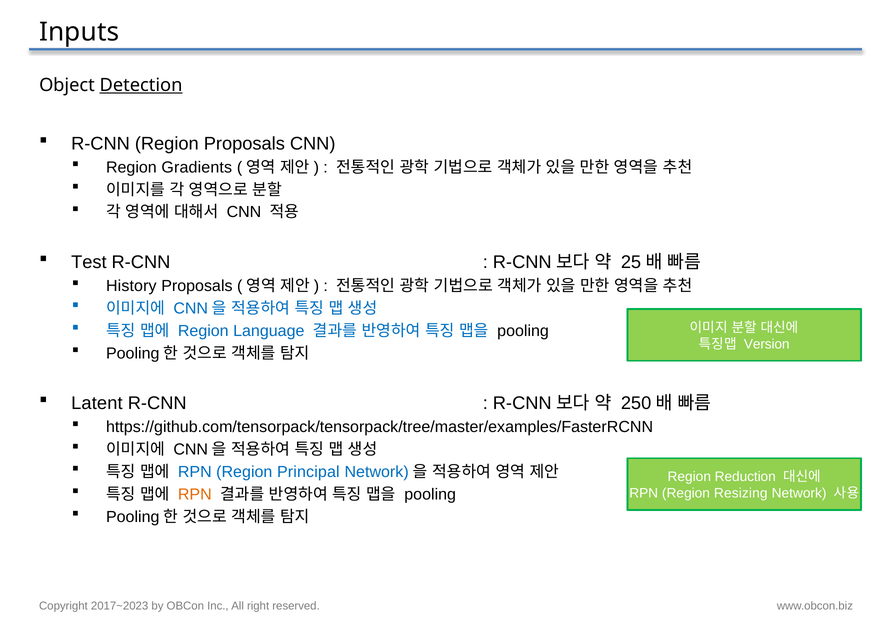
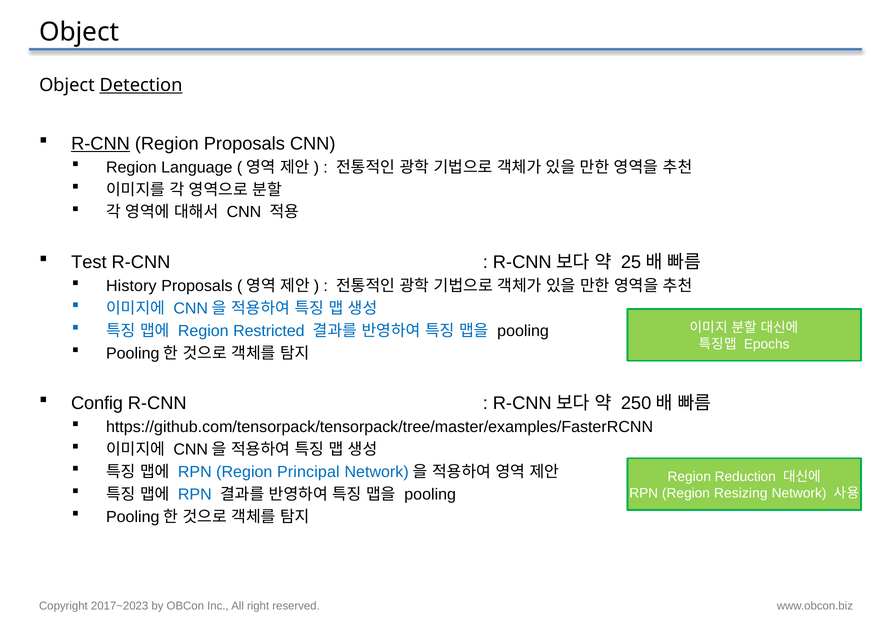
Inputs at (79, 32): Inputs -> Object
R-CNN at (101, 144) underline: none -> present
Gradients: Gradients -> Language
Language: Language -> Restricted
Version: Version -> Epochs
Latent: Latent -> Config
RPN at (195, 494) colour: orange -> blue
